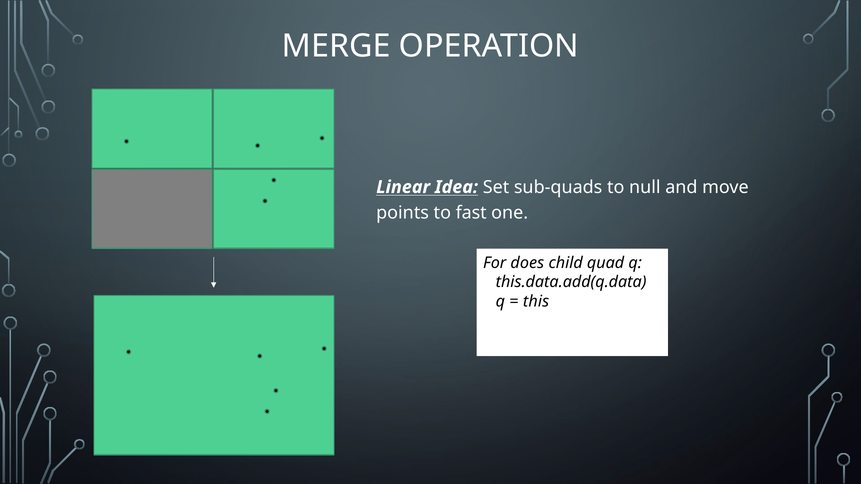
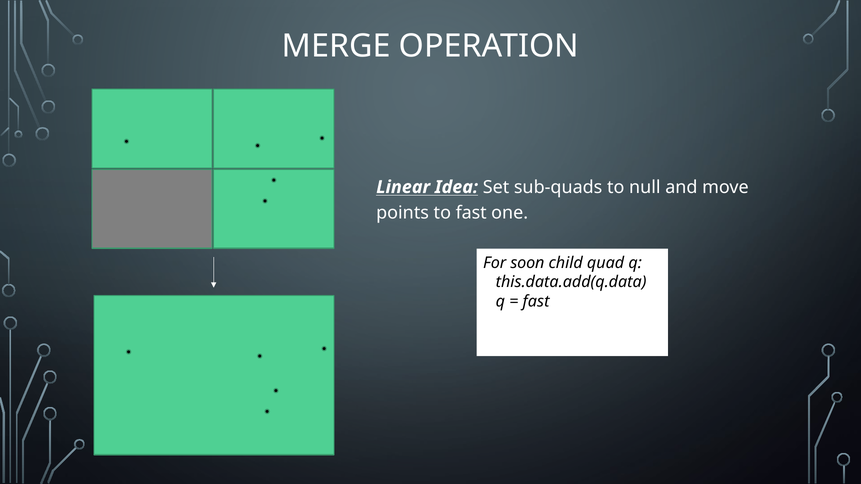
does: does -> soon
this at (536, 302): this -> fast
